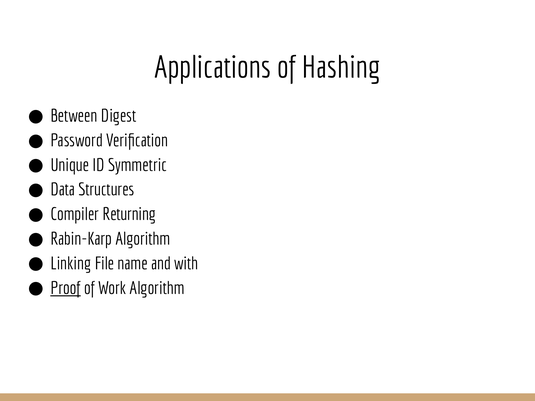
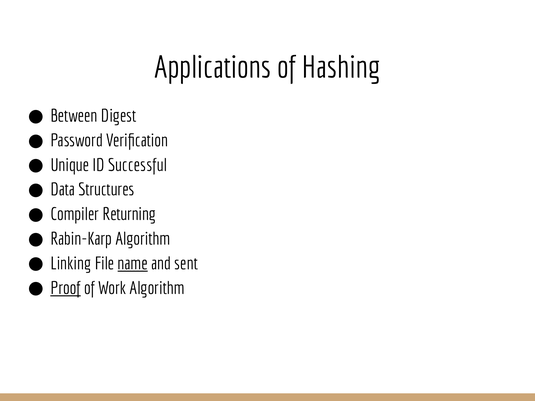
Symmetric: Symmetric -> Successful
name underline: none -> present
with: with -> sent
